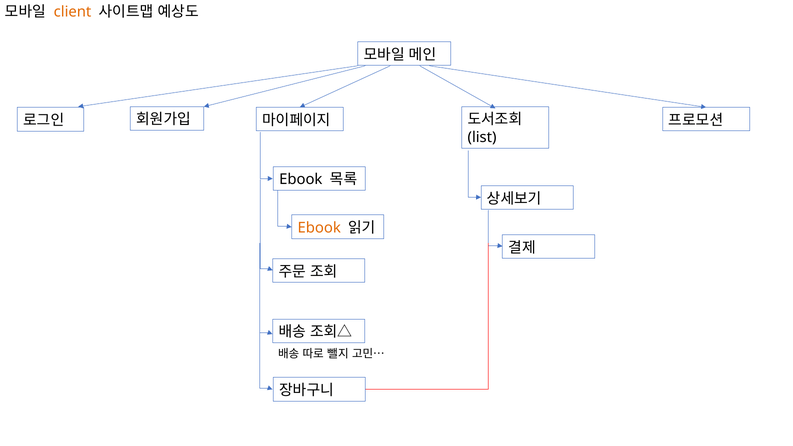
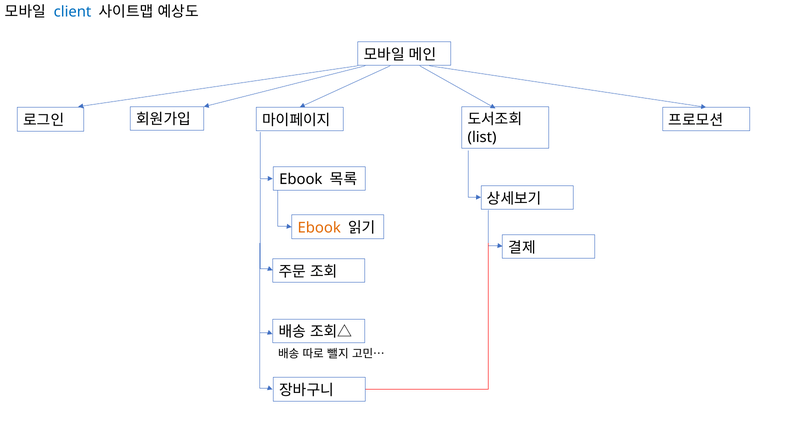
client colour: orange -> blue
